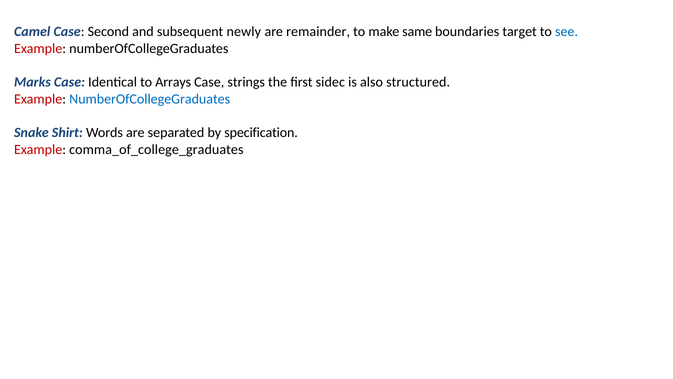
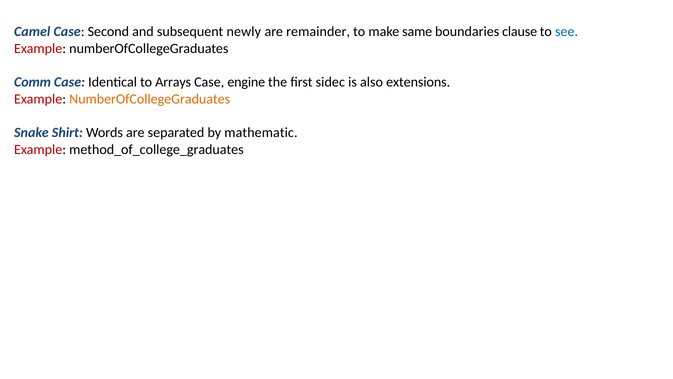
target: target -> clause
Marks: Marks -> Comm
strings: strings -> engine
structured: structured -> extensions
NumberOfCollegeGraduates at (150, 99) colour: blue -> orange
specification: specification -> mathematic
comma_of_college_graduates: comma_of_college_graduates -> method_of_college_graduates
